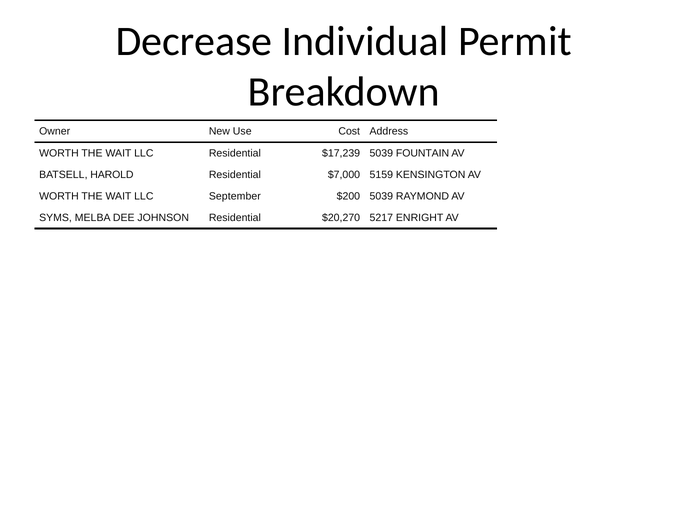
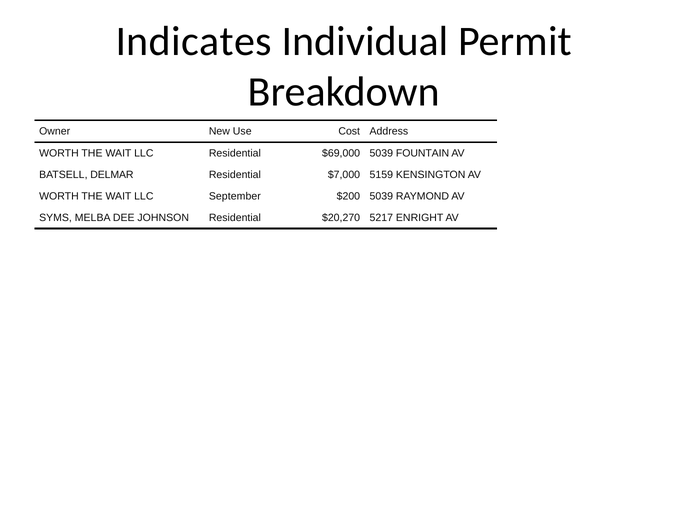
Decrease: Decrease -> Indicates
$17,239: $17,239 -> $69,000
HAROLD: HAROLD -> DELMAR
